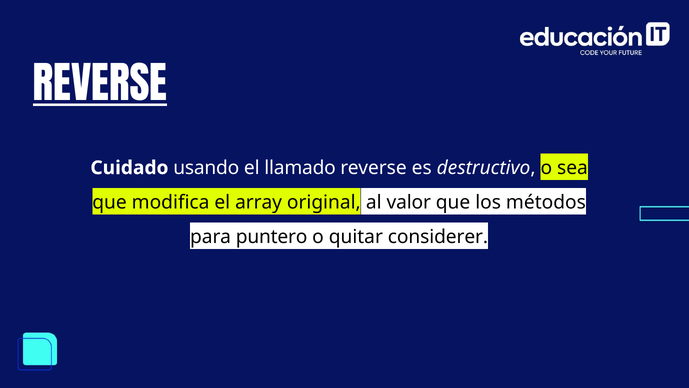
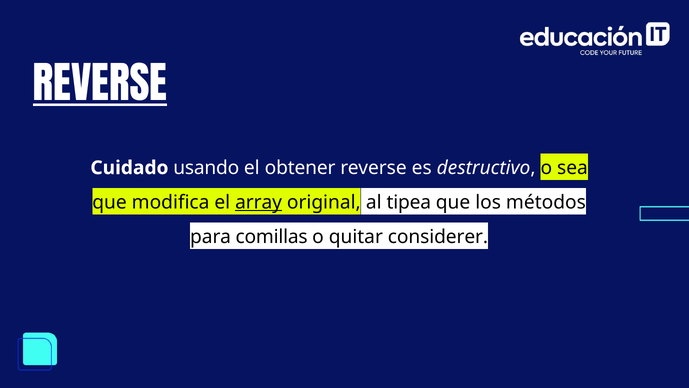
llamado: llamado -> obtener
array underline: none -> present
valor: valor -> tipea
puntero: puntero -> comillas
